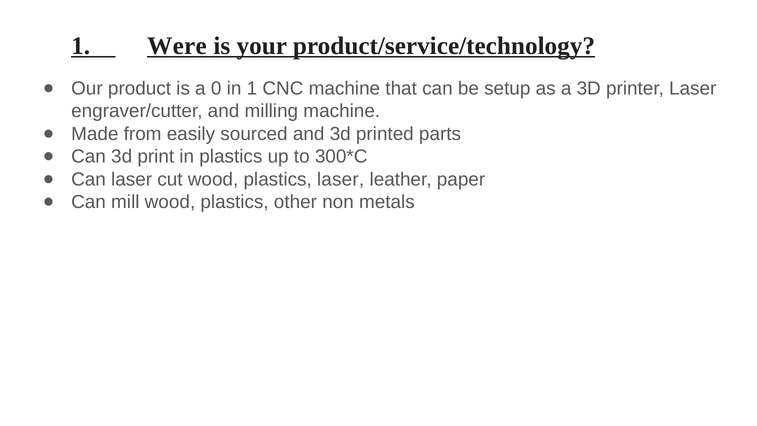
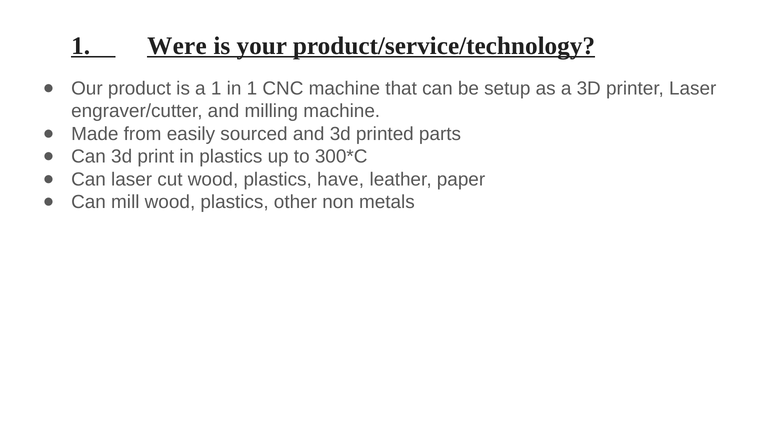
a 0: 0 -> 1
plastics laser: laser -> have
